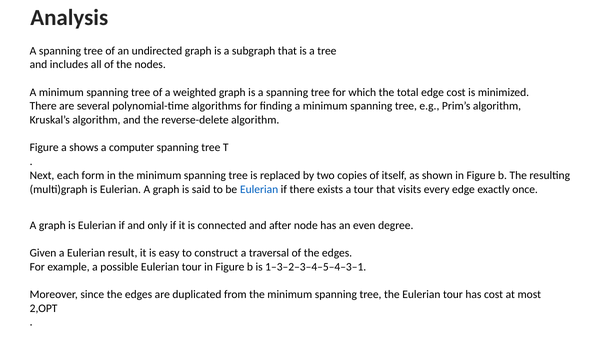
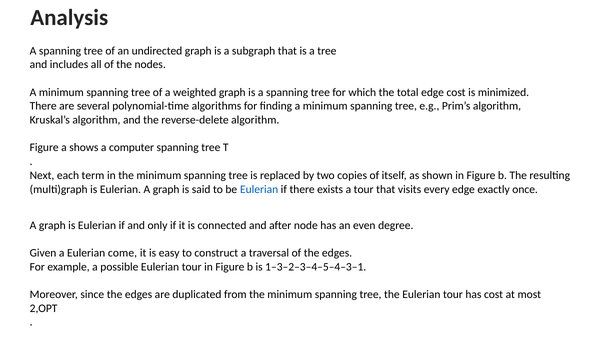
form: form -> term
result: result -> come
